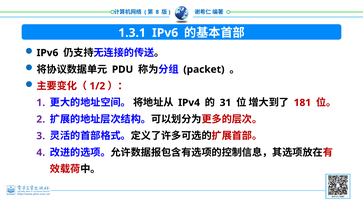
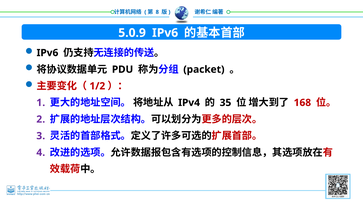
1.3.1: 1.3.1 -> 5.0.9
31: 31 -> 35
181: 181 -> 168
